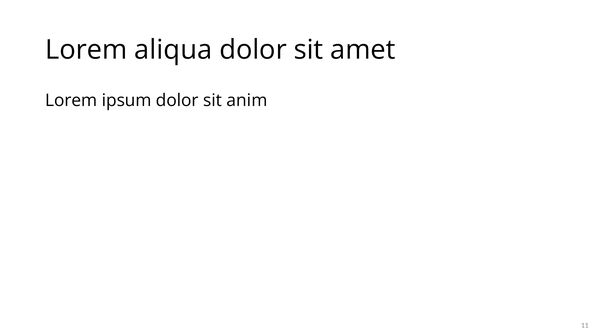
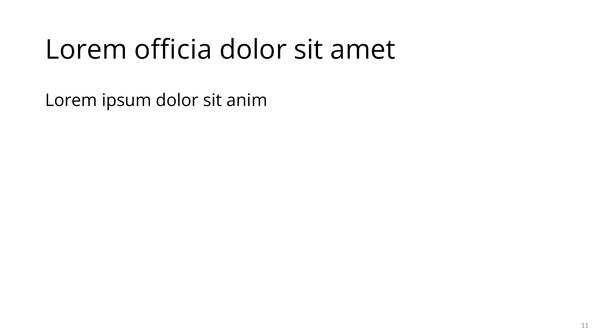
aliqua: aliqua -> officia
